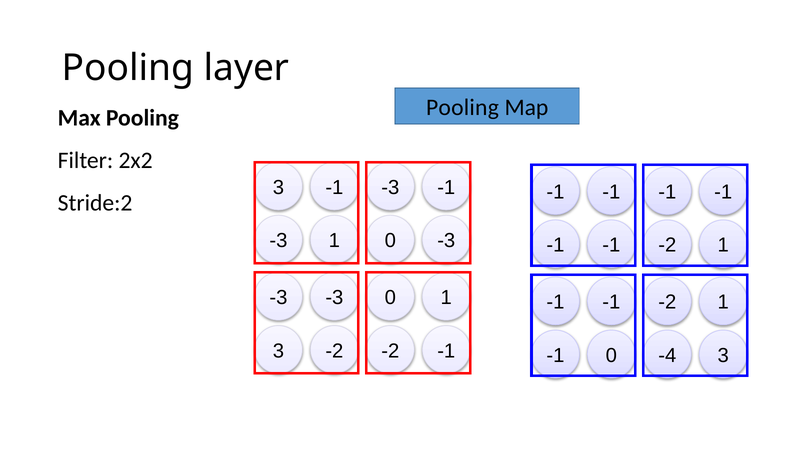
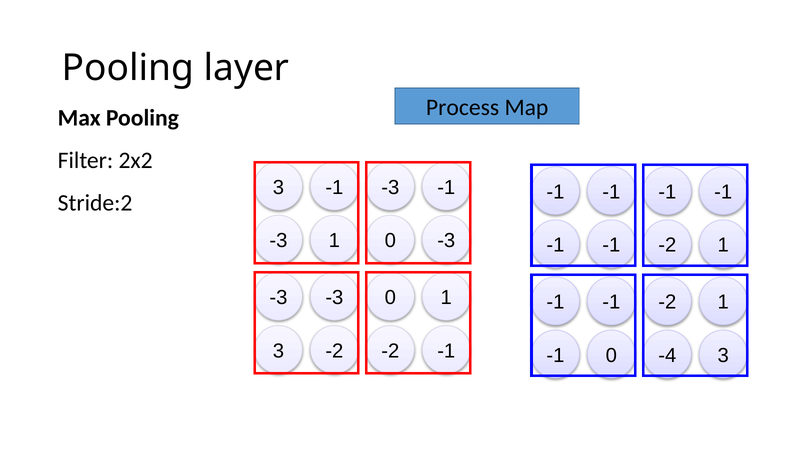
Pooling at (462, 108): Pooling -> Process
